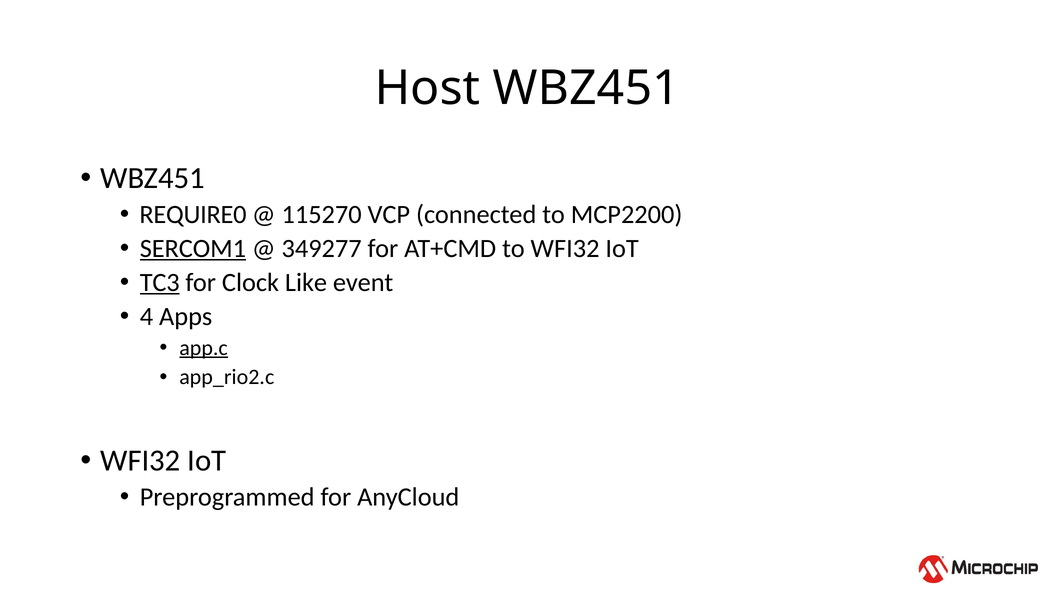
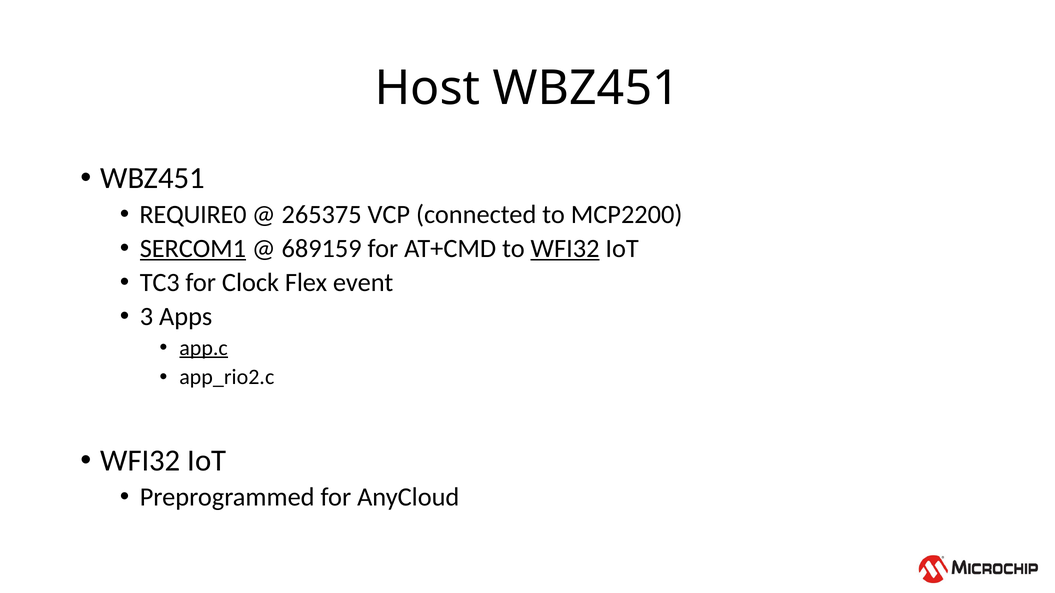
115270: 115270 -> 265375
349277: 349277 -> 689159
WFI32 at (565, 249) underline: none -> present
TC3 underline: present -> none
Like: Like -> Flex
4: 4 -> 3
